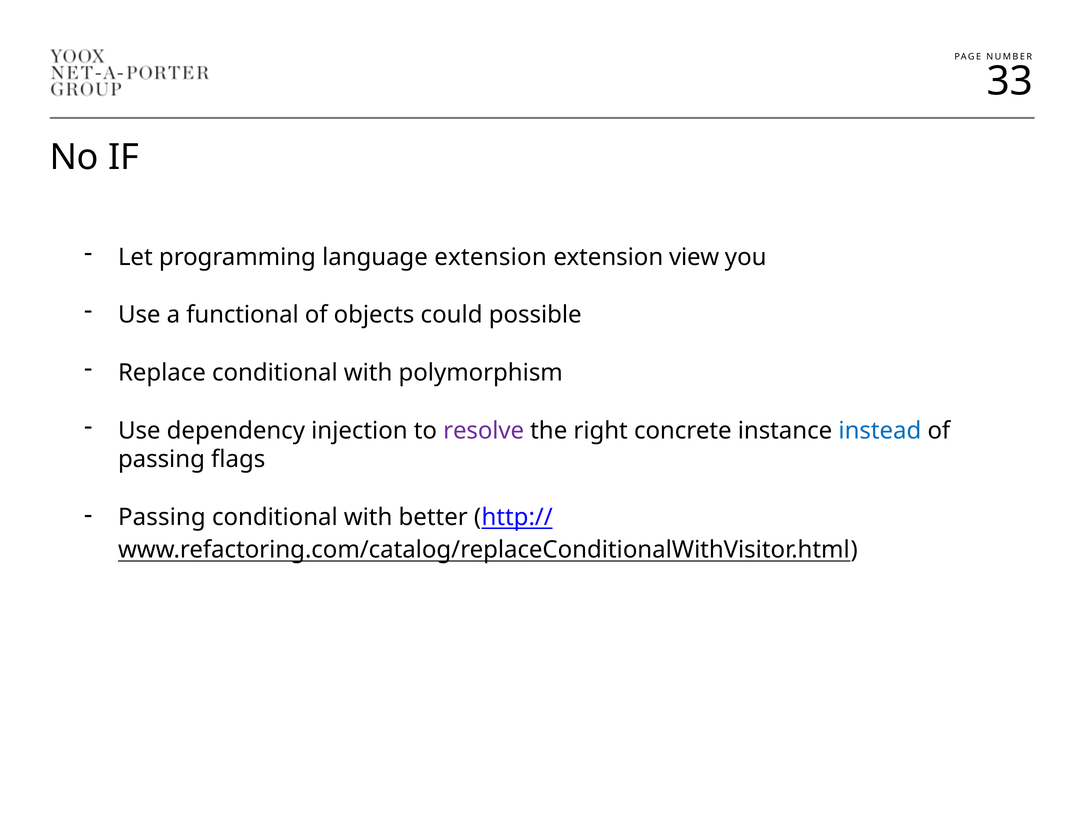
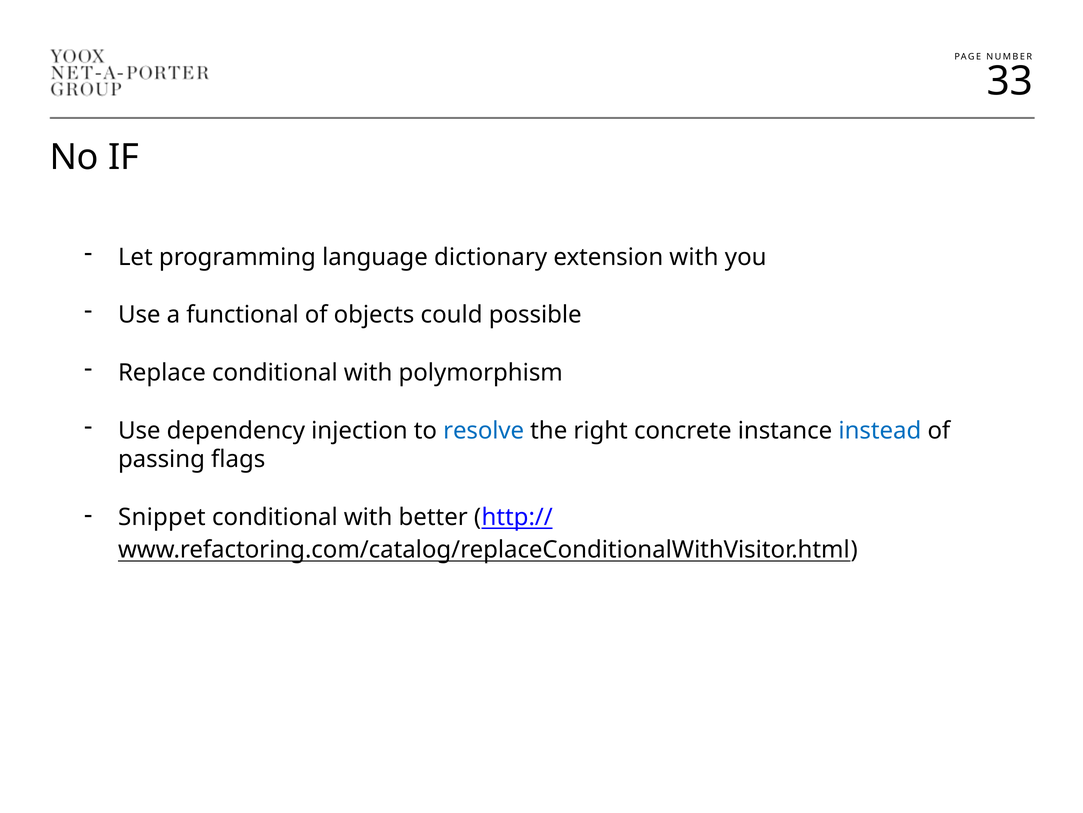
language extension: extension -> dictionary
extension view: view -> with
resolve colour: purple -> blue
Passing at (162, 517): Passing -> Snippet
